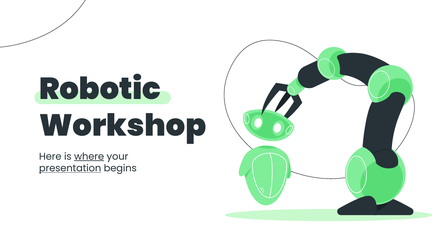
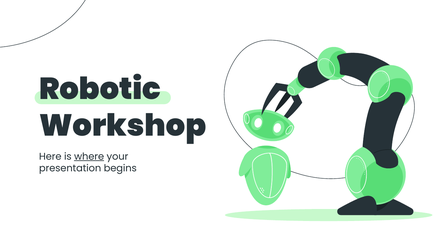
presentation underline: present -> none
